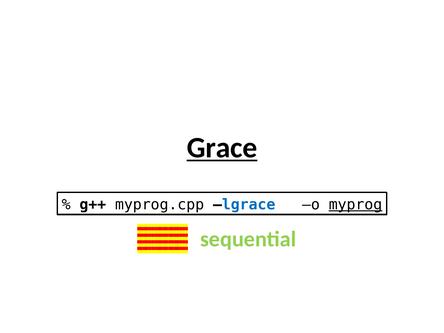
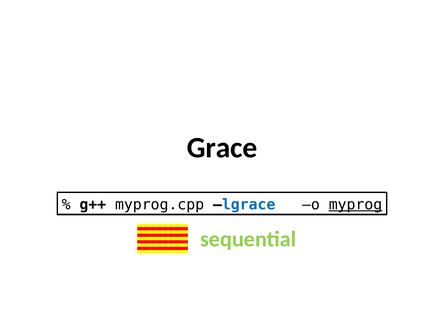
Grace underline: present -> none
